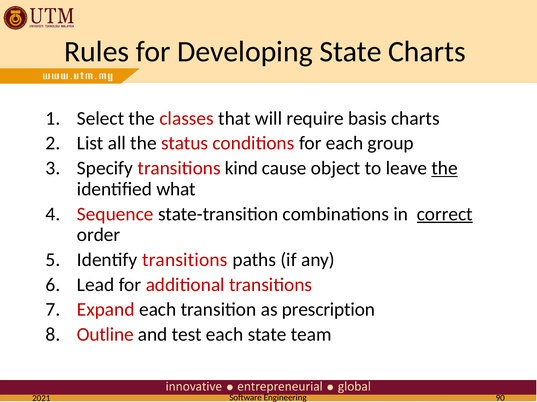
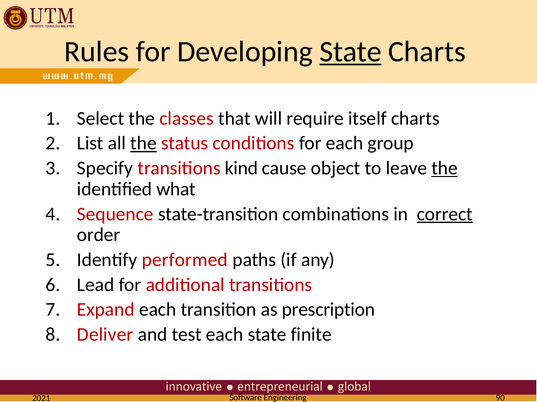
State at (351, 52) underline: none -> present
basis: basis -> itself
the at (143, 144) underline: none -> present
Identify transitions: transitions -> performed
Outline: Outline -> Deliver
team: team -> finite
